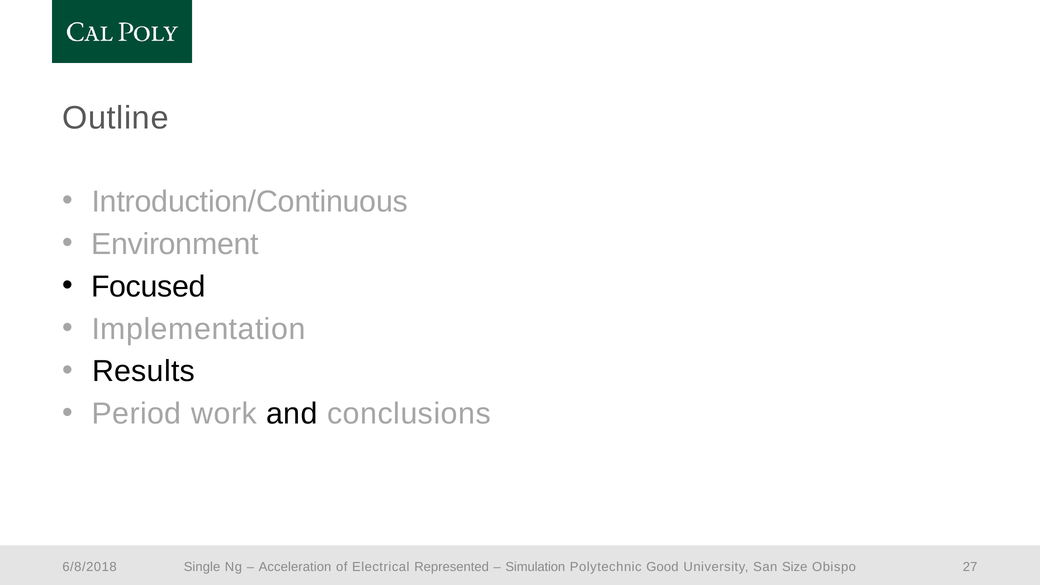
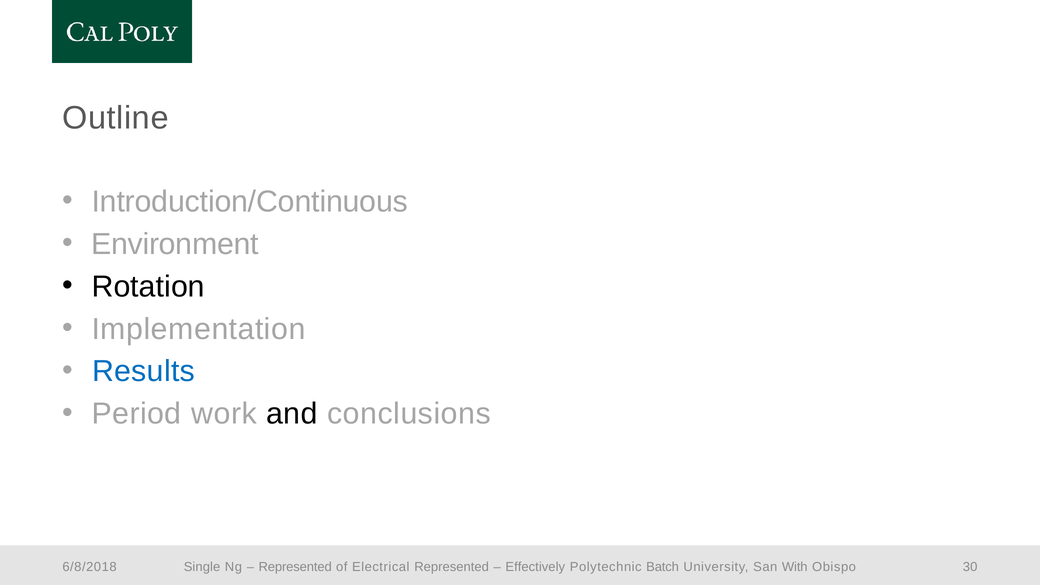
Focused: Focused -> Rotation
Results colour: black -> blue
Acceleration at (295, 567): Acceleration -> Represented
Simulation: Simulation -> Effectively
Good: Good -> Batch
Size: Size -> With
27: 27 -> 30
